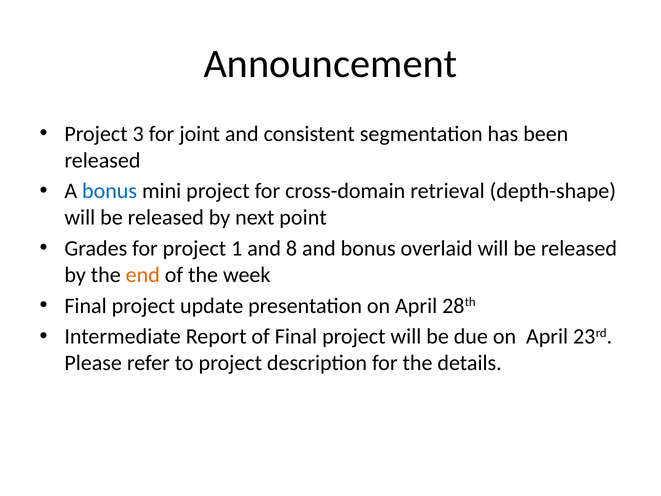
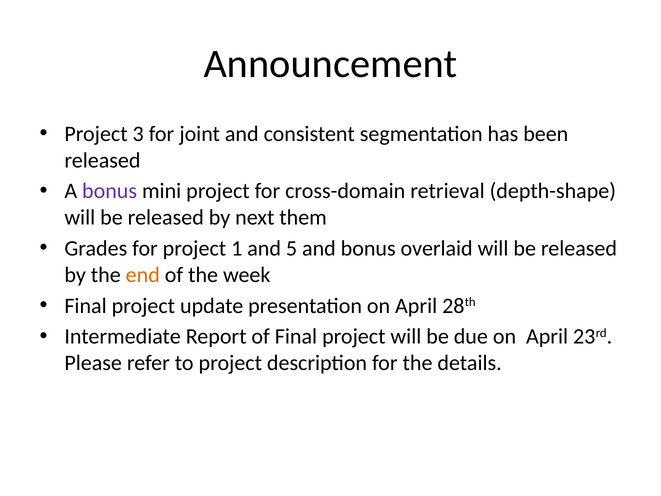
bonus at (110, 191) colour: blue -> purple
point: point -> them
8: 8 -> 5
